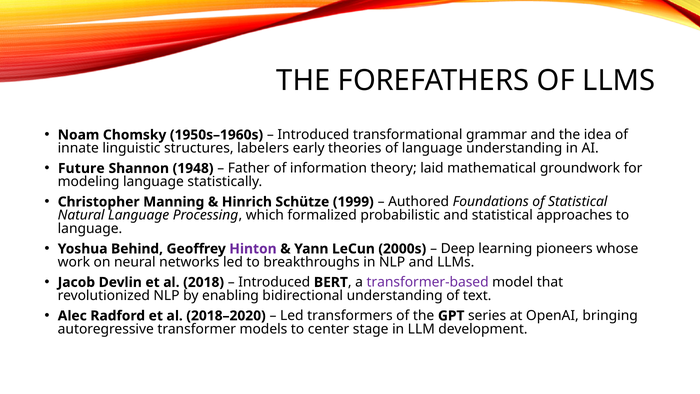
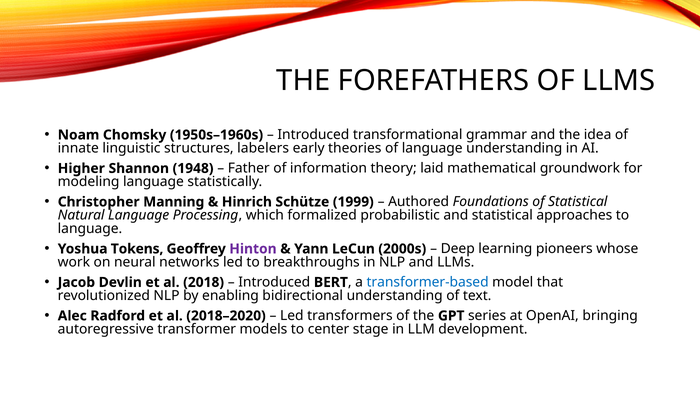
Future: Future -> Higher
Behind: Behind -> Tokens
transformer-based colour: purple -> blue
